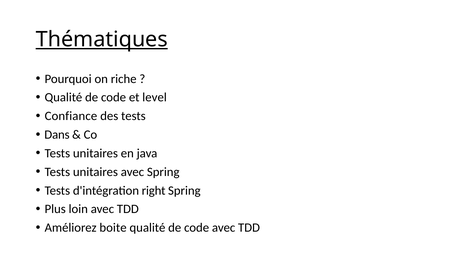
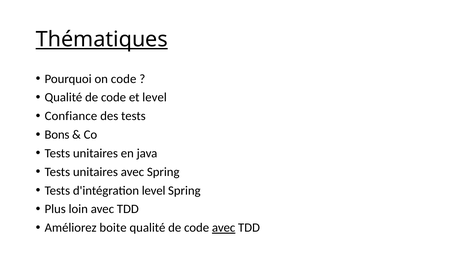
on riche: riche -> code
Dans: Dans -> Bons
d'intégration right: right -> level
avec at (224, 228) underline: none -> present
